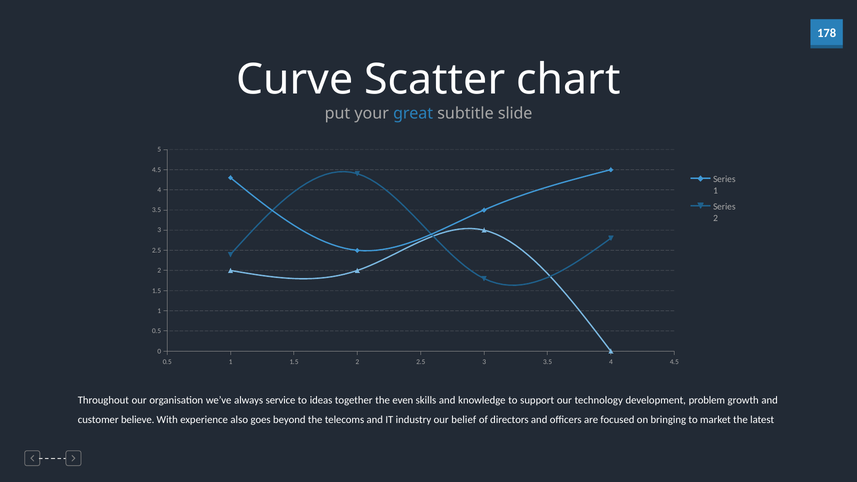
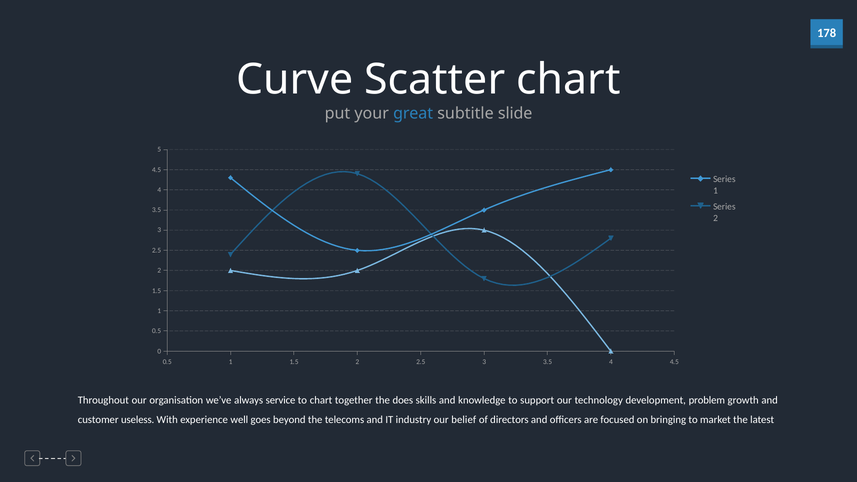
to ideas: ideas -> chart
even: even -> does
believe: believe -> useless
also: also -> well
